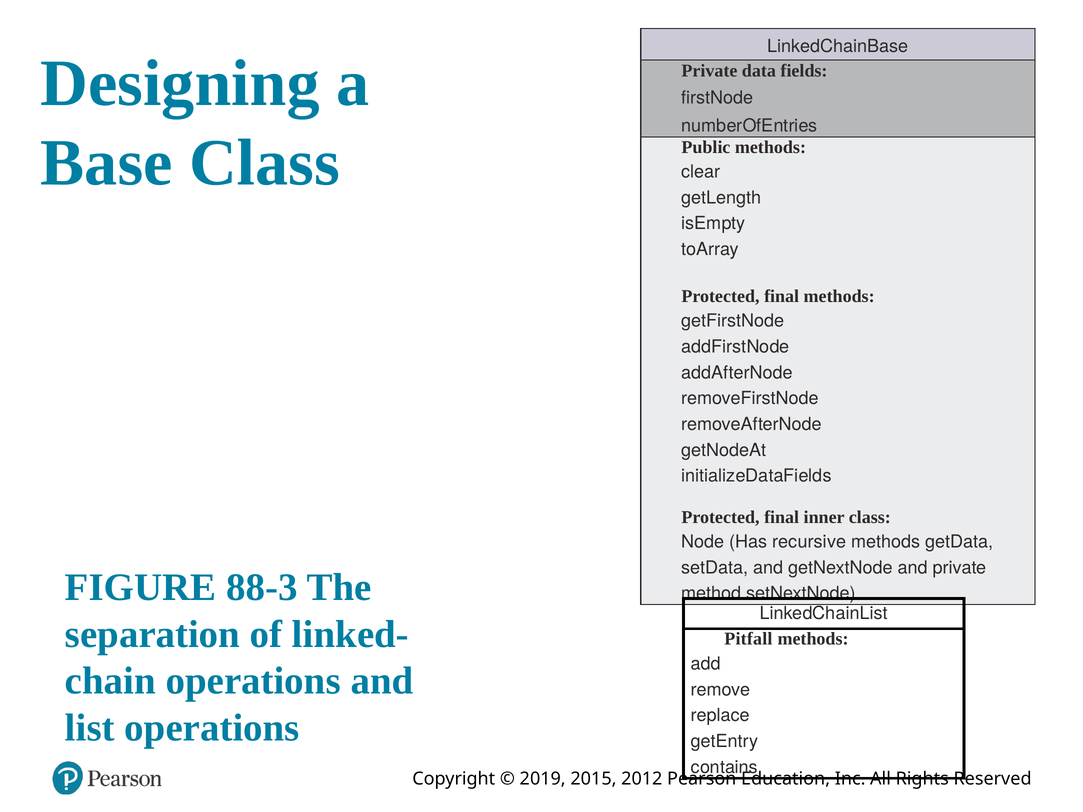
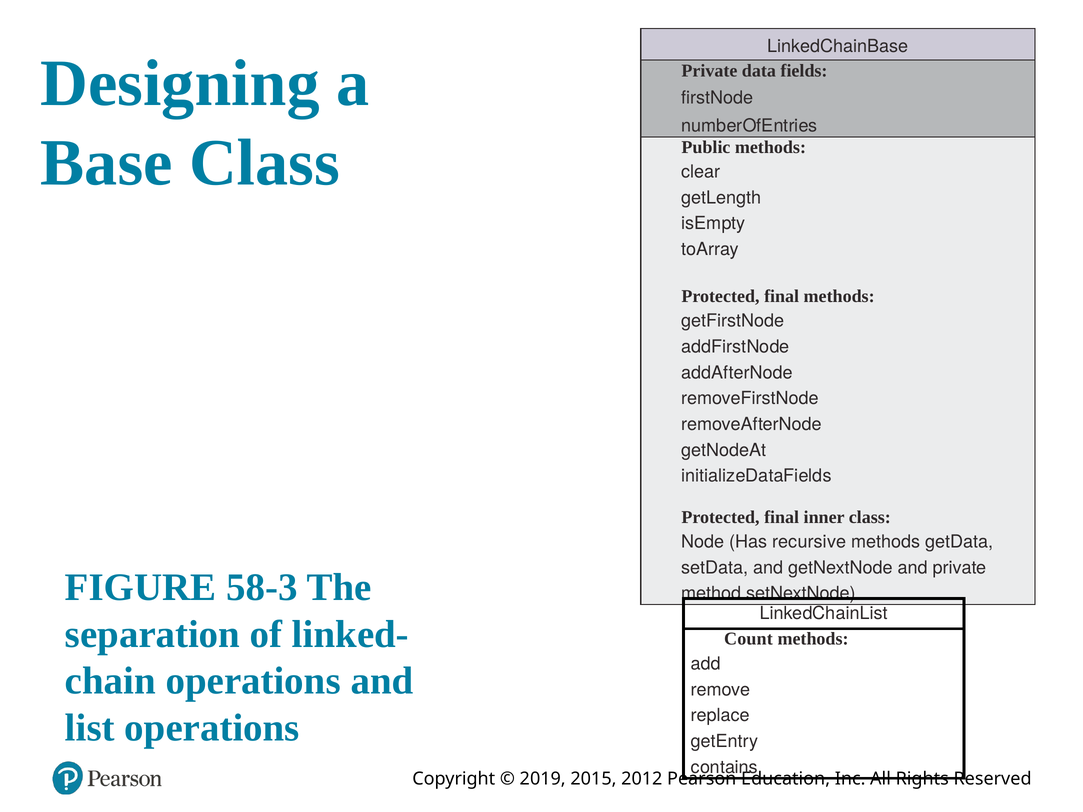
88-3: 88-3 -> 58-3
Pitfall: Pitfall -> Count
